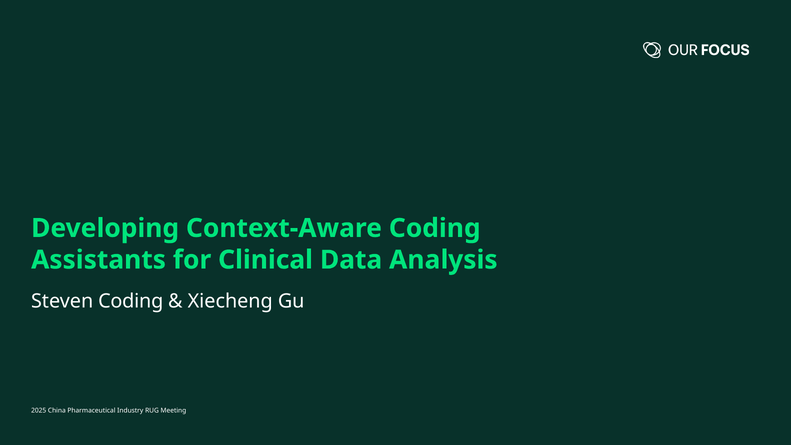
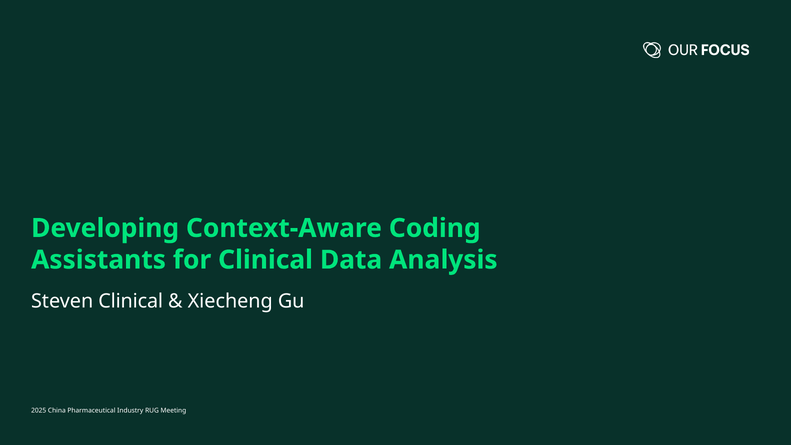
Steven Coding: Coding -> Clinical
